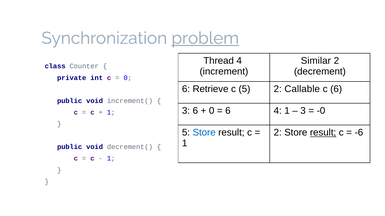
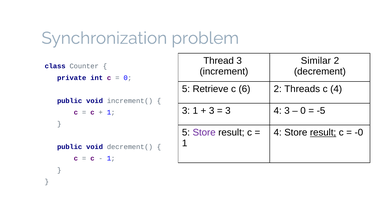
problem underline: present -> none
Thread 4: 4 -> 3
6 at (186, 89): 6 -> 5
c 5: 5 -> 6
Callable: Callable -> Threads
c 6: 6 -> 4
3 6: 6 -> 1
0 at (212, 111): 0 -> 3
6 at (228, 111): 6 -> 3
1 at (287, 111): 1 -> 3
3 at (303, 111): 3 -> 0
-0: -0 -> -5
Store at (204, 133) colour: blue -> purple
2 at (278, 133): 2 -> 4
-6: -6 -> -0
